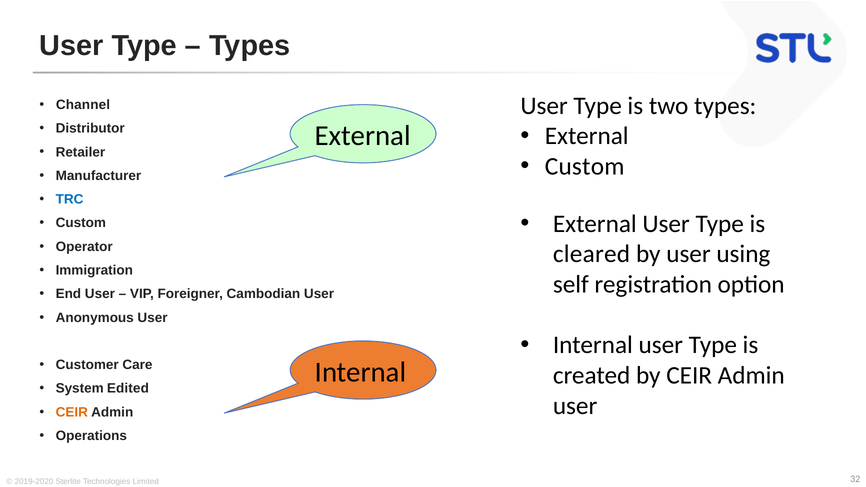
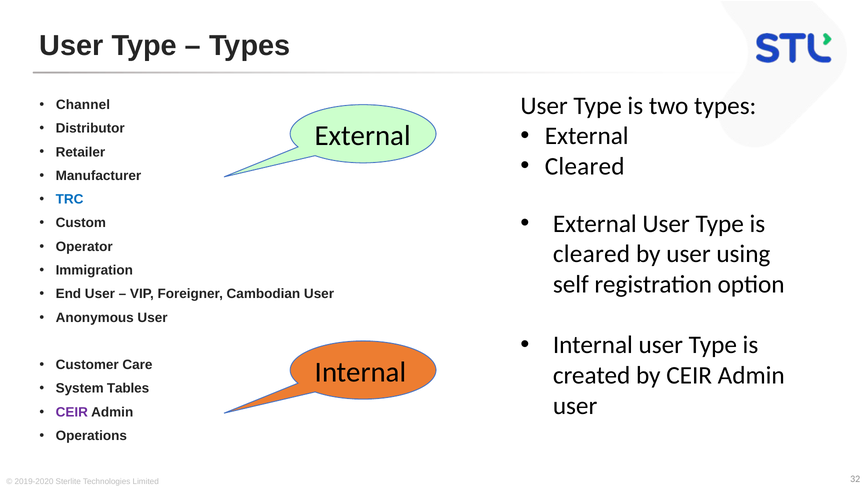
Custom at (585, 166): Custom -> Cleared
Edited: Edited -> Tables
CEIR at (72, 412) colour: orange -> purple
